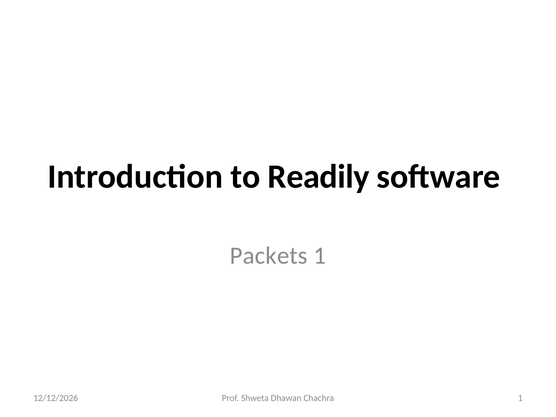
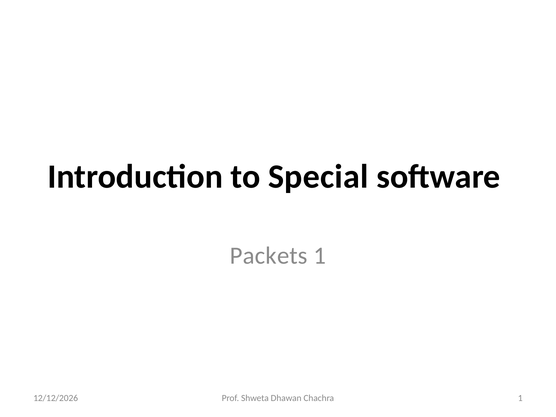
Readily: Readily -> Special
